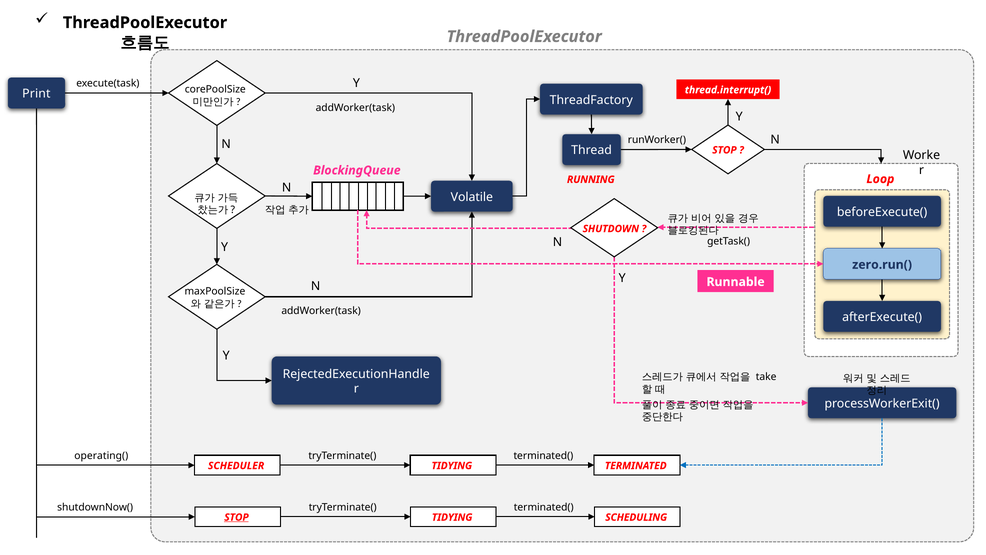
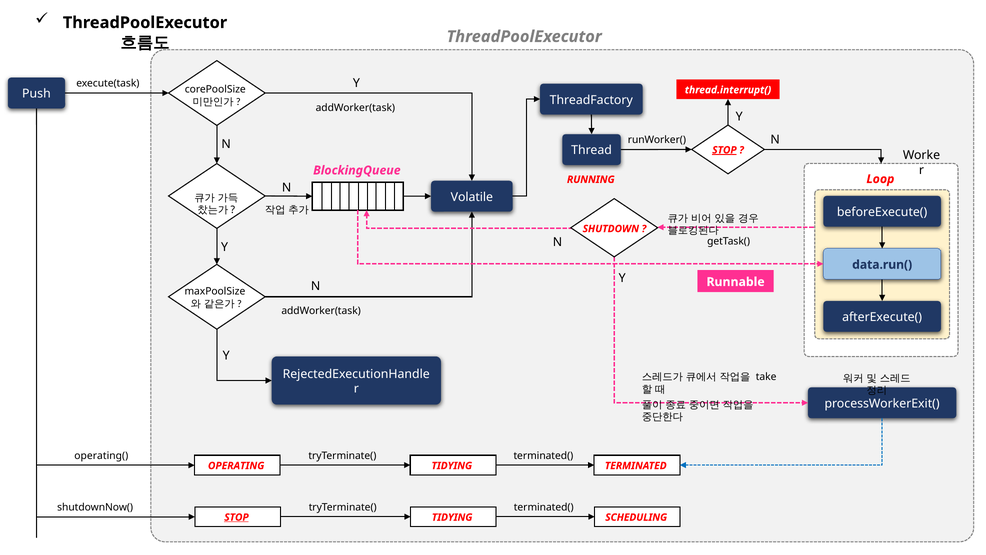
Print: Print -> Push
STOP at (724, 150) underline: none -> present
zero.run(: zero.run( -> data.run(
SCHEDULER: SCHEDULER -> OPERATING
